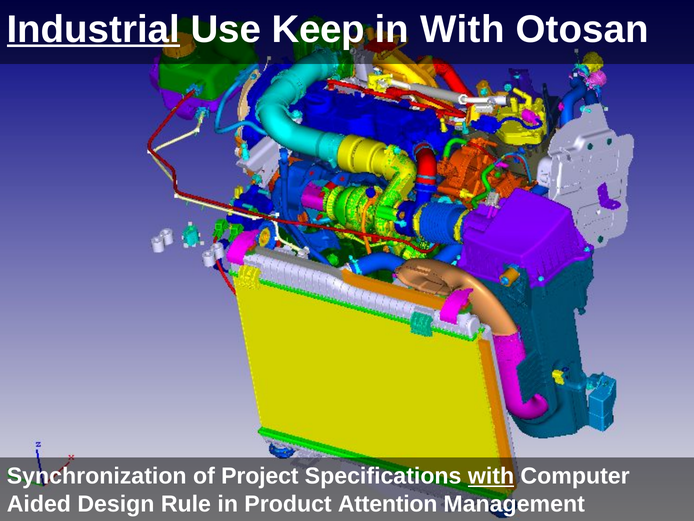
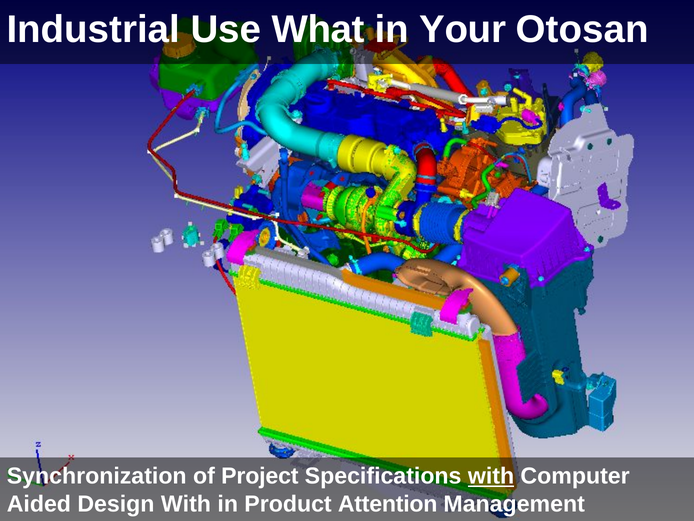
Industrial underline: present -> none
Keep: Keep -> What
in With: With -> Your
Design Rule: Rule -> With
